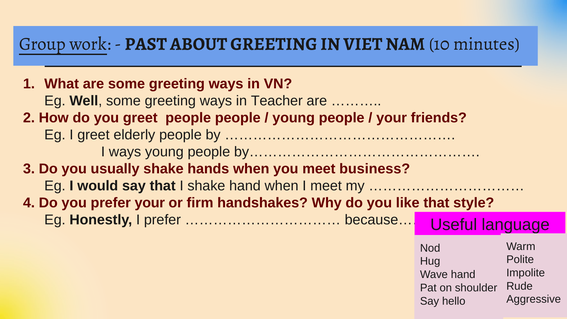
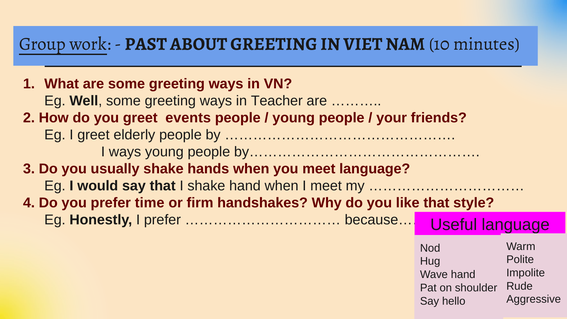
greet people: people -> events
meet business: business -> language
prefer your: your -> time
